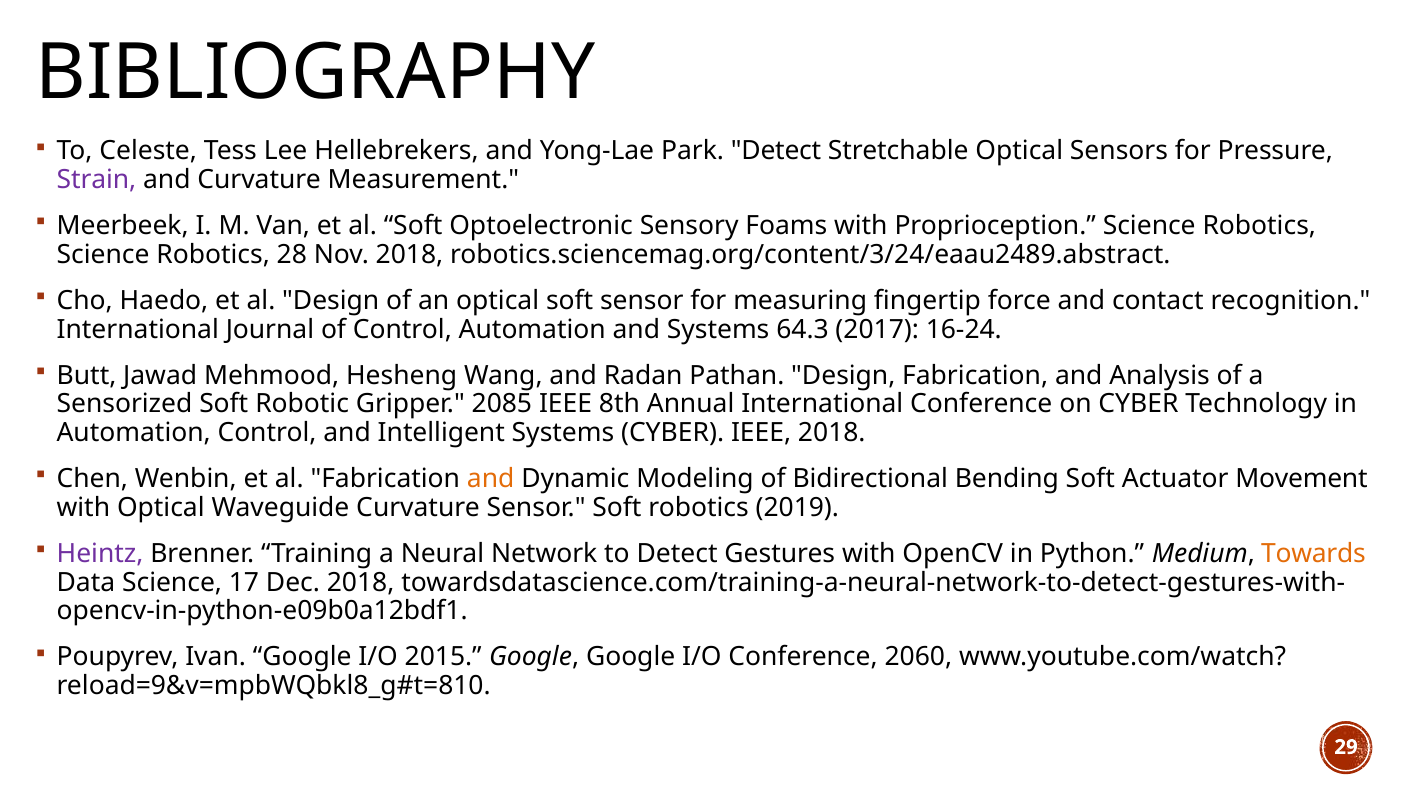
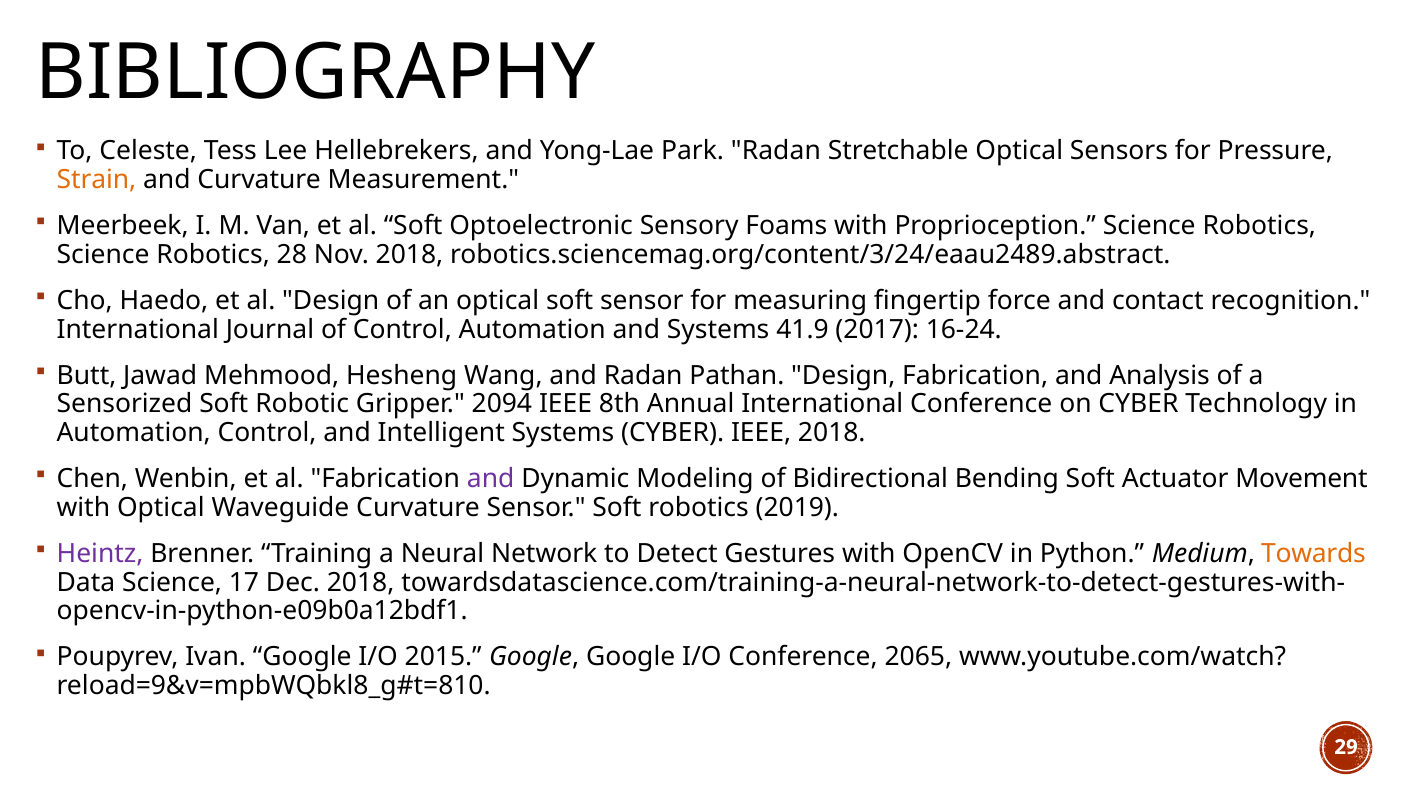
Park Detect: Detect -> Radan
Strain colour: purple -> orange
64.3: 64.3 -> 41.9
2085: 2085 -> 2094
and at (491, 479) colour: orange -> purple
2060: 2060 -> 2065
